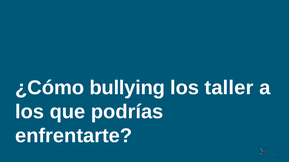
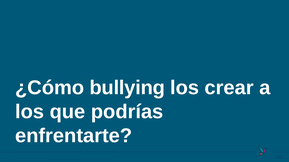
taller: taller -> crear
